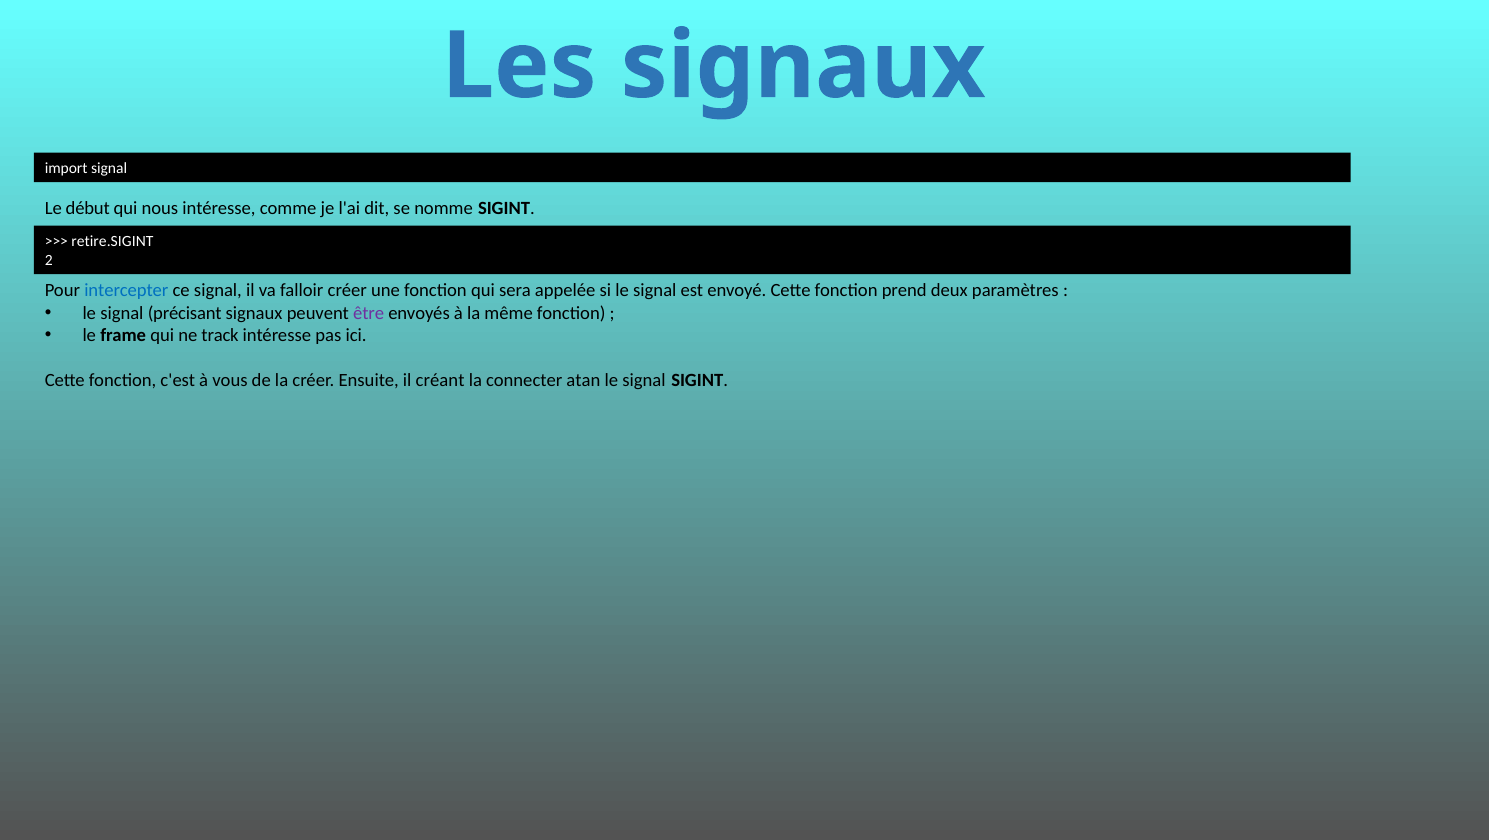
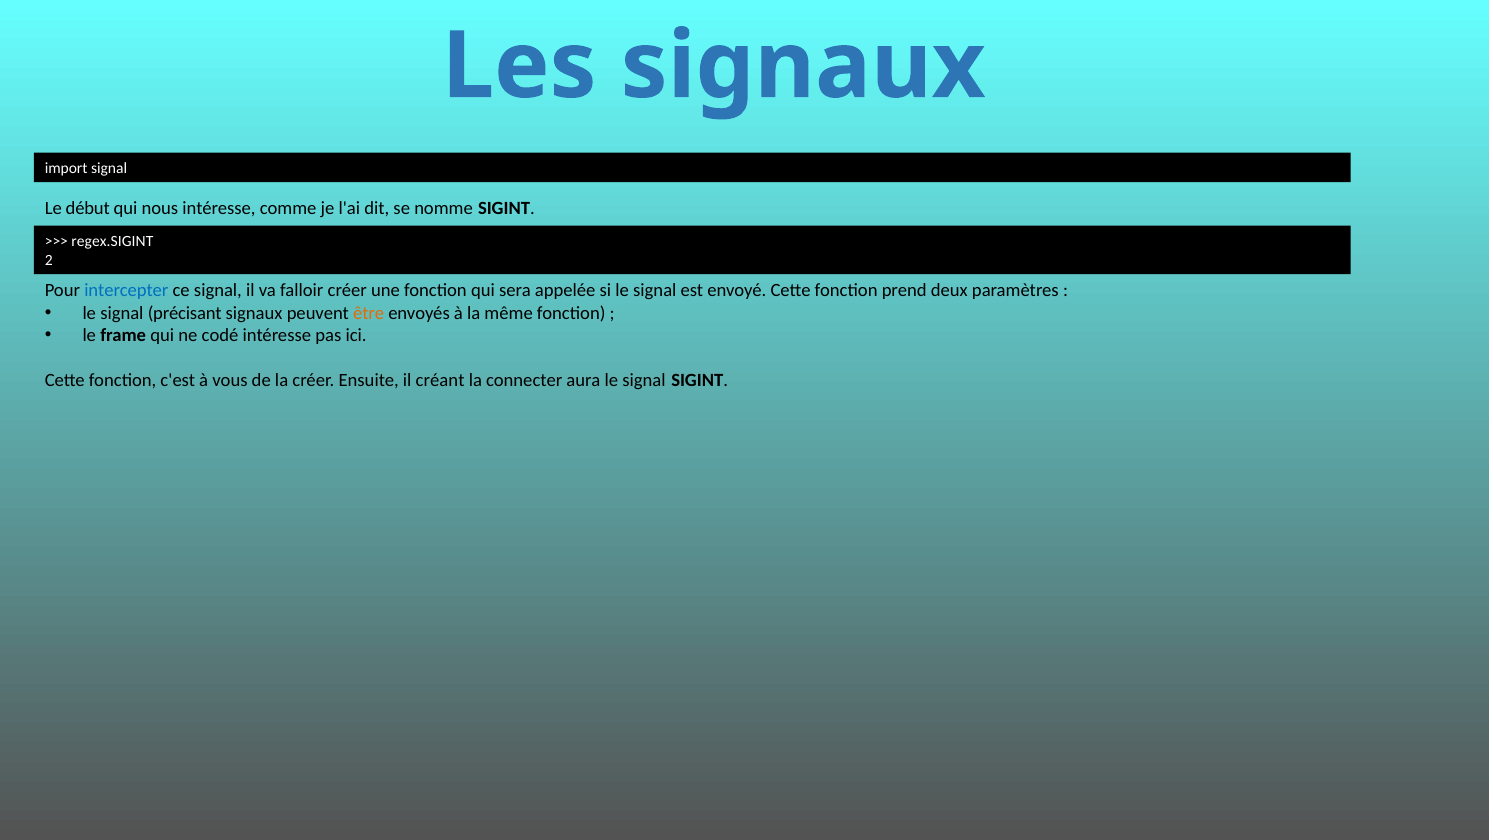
retire.SIGINT: retire.SIGINT -> regex.SIGINT
être colour: purple -> orange
track: track -> codé
atan: atan -> aura
